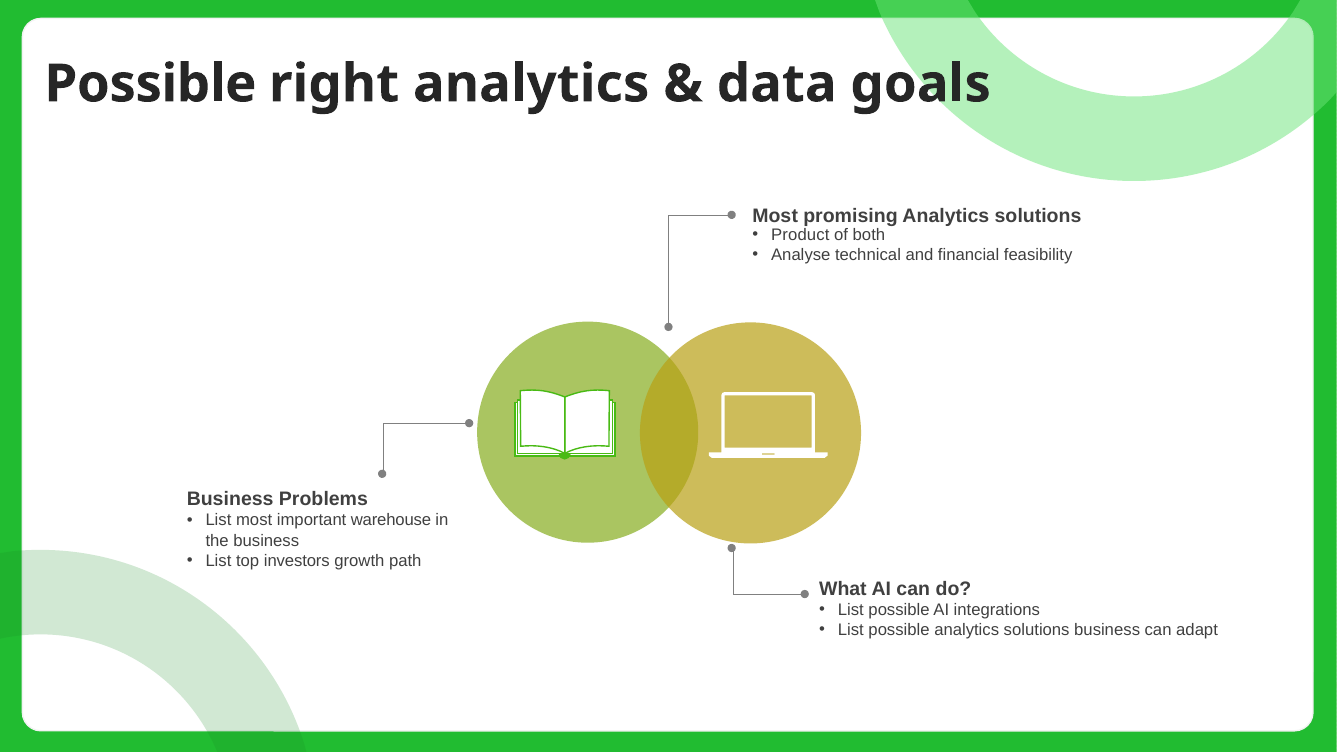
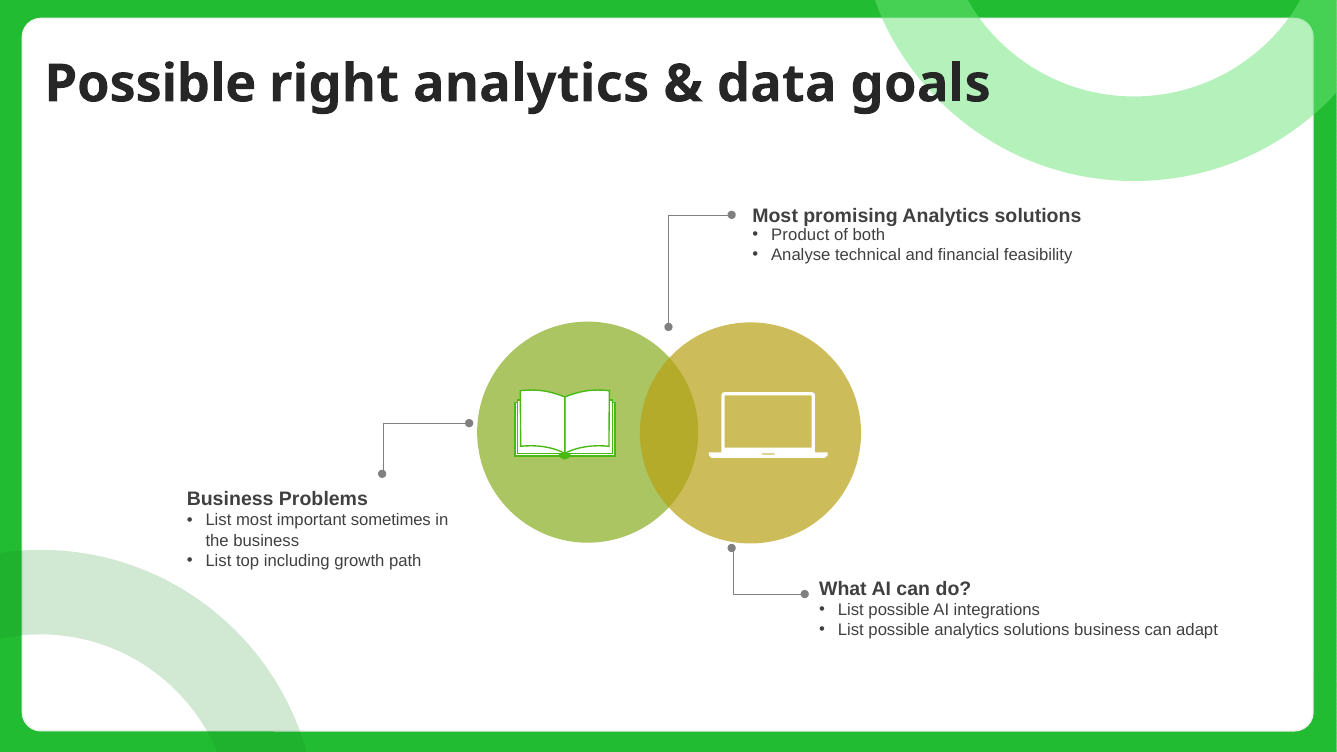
warehouse: warehouse -> sometimes
investors: investors -> including
